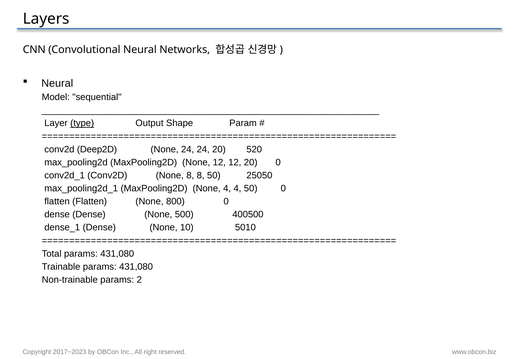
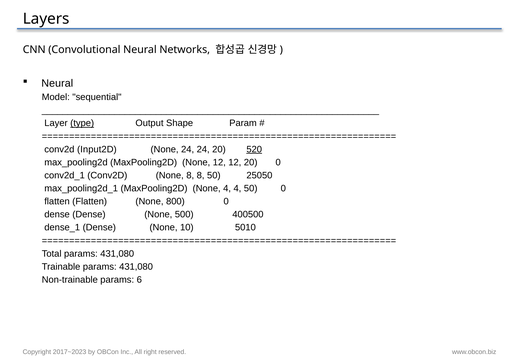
Deep2D: Deep2D -> Input2D
520 underline: none -> present
2: 2 -> 6
